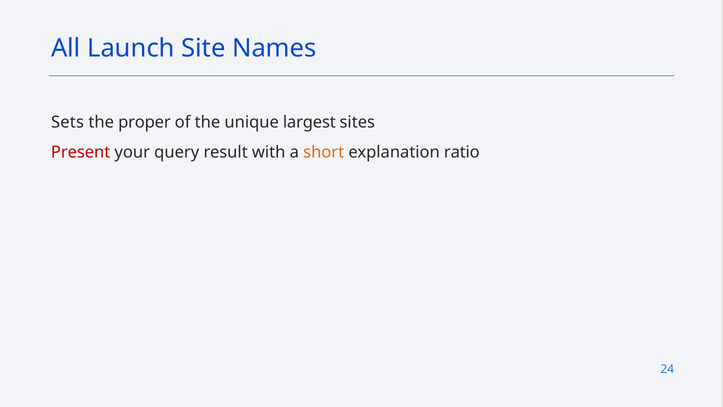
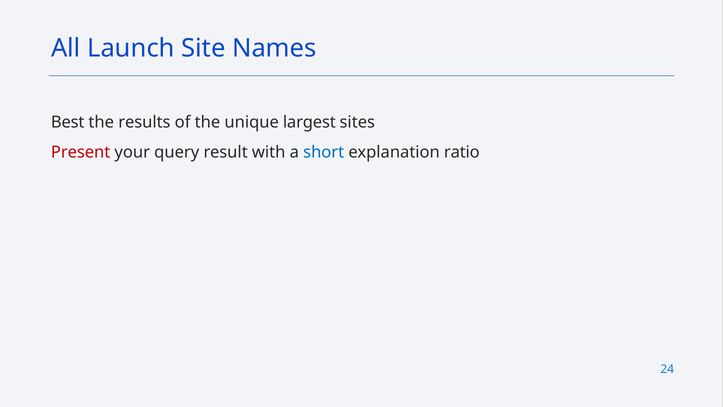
Sets: Sets -> Best
proper: proper -> results
short colour: orange -> blue
